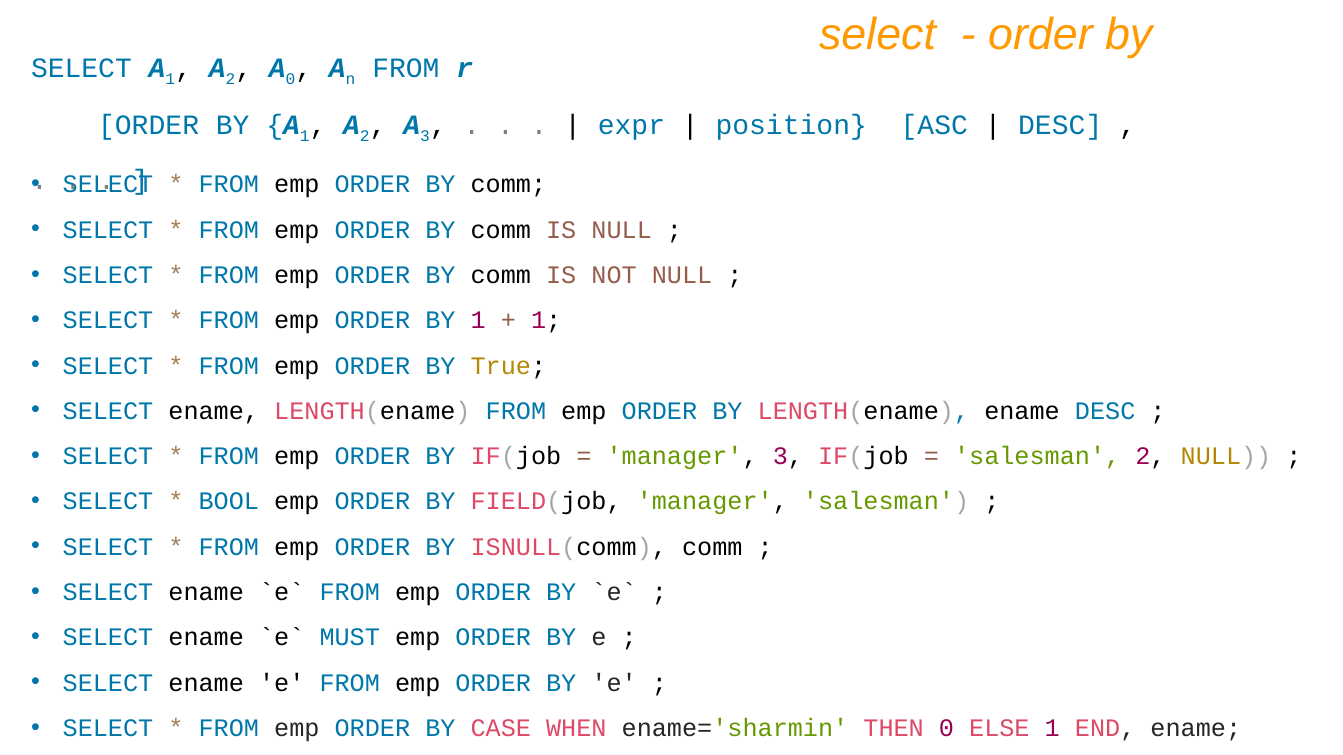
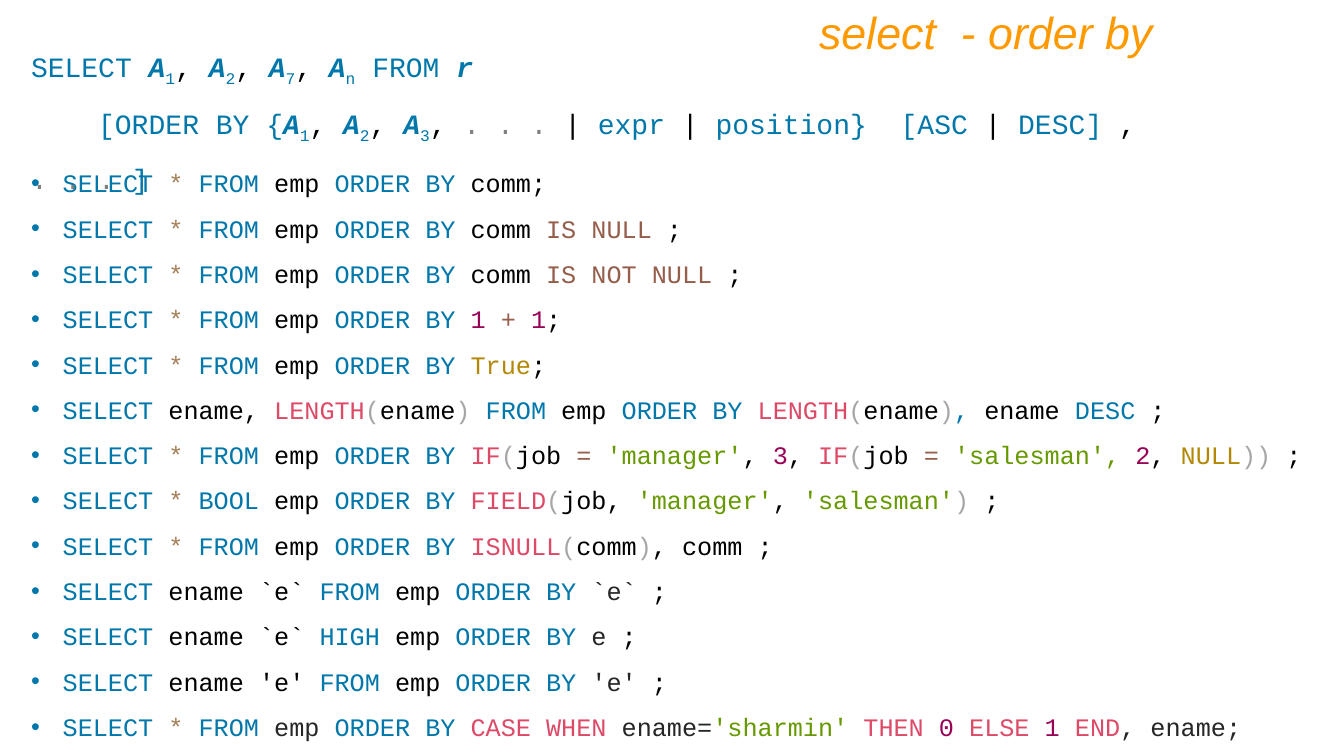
0 at (291, 79): 0 -> 7
MUST: MUST -> HIGH
